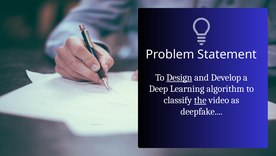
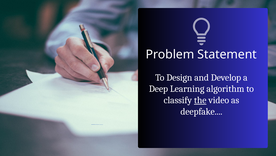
Design underline: present -> none
